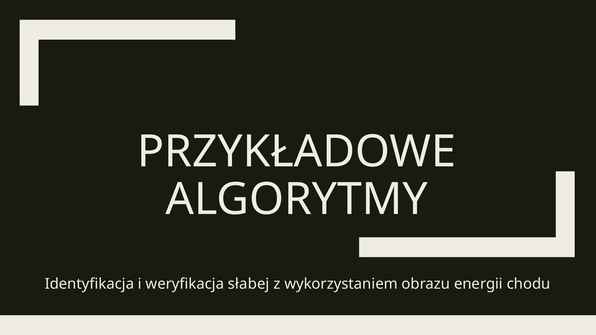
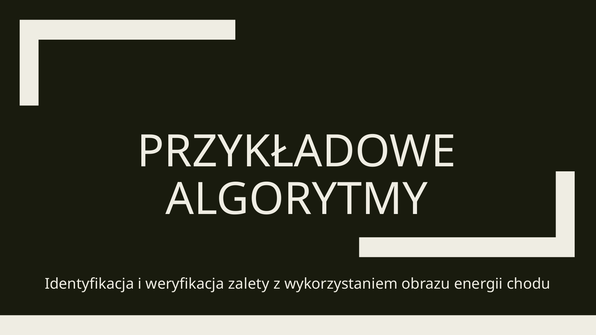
słabej: słabej -> zalety
